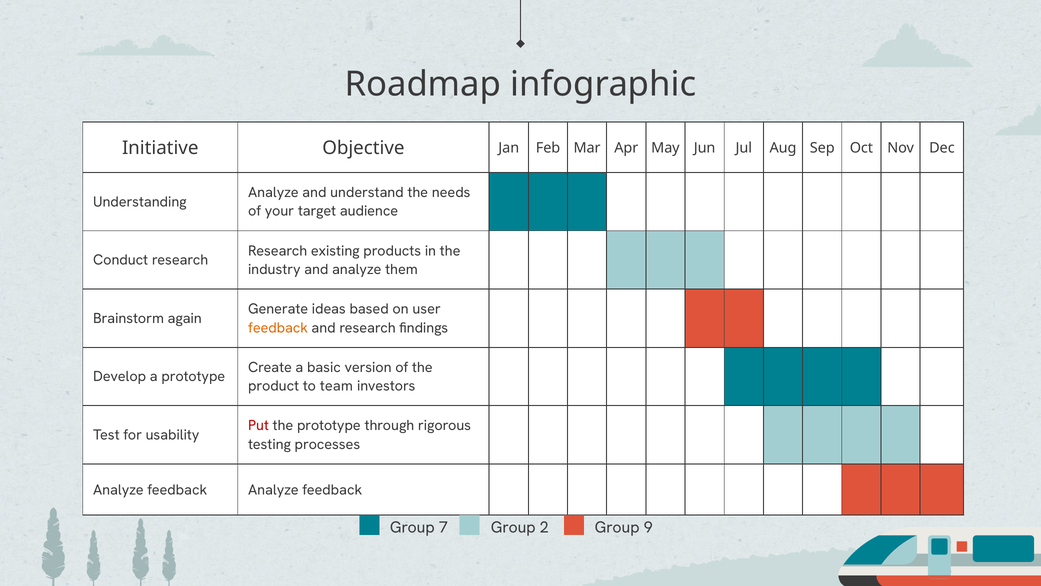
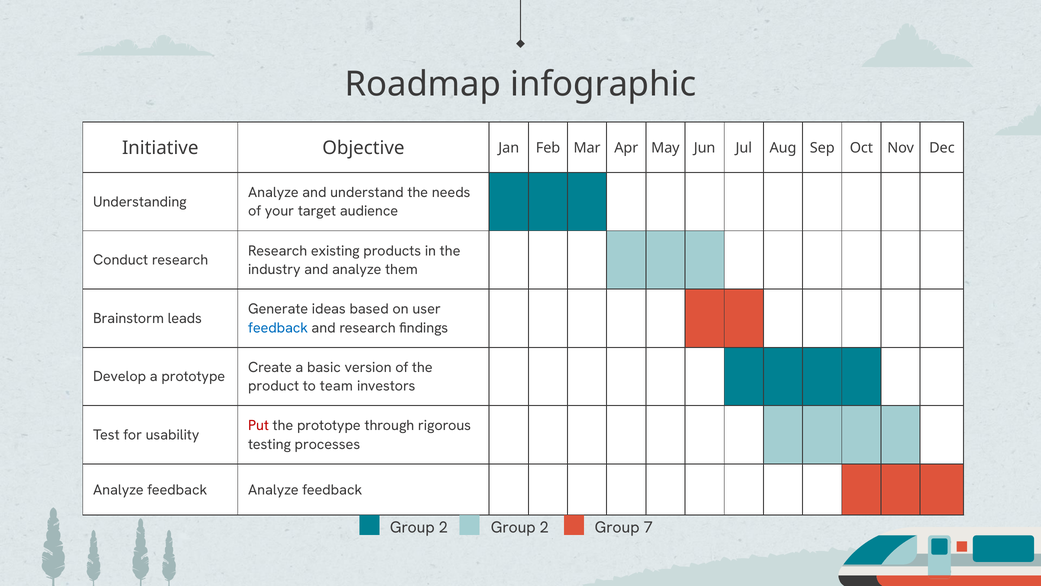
again: again -> leads
feedback at (278, 328) colour: orange -> blue
7 at (443, 527): 7 -> 2
9: 9 -> 7
